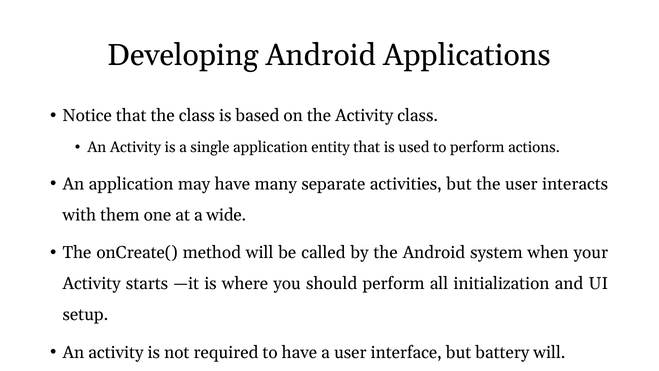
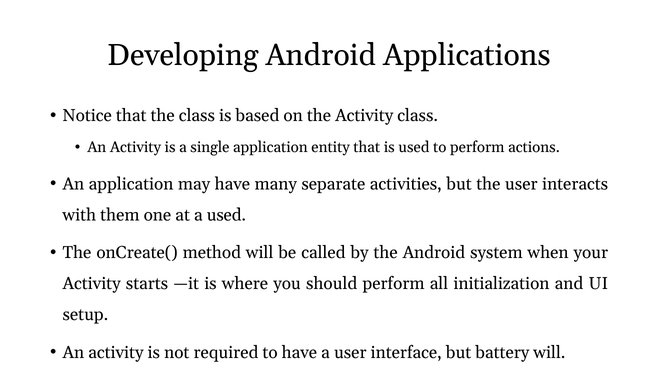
a wide: wide -> used
